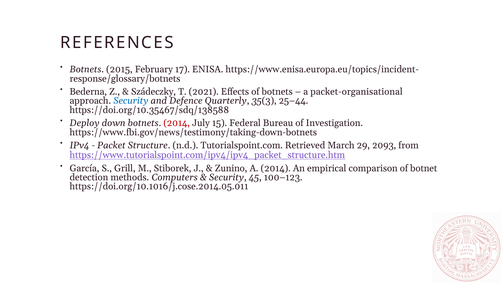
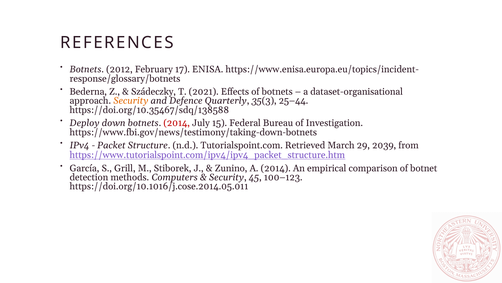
2015: 2015 -> 2012
packet-organisational: packet-organisational -> dataset-organisational
Security at (131, 101) colour: blue -> orange
2093: 2093 -> 2039
